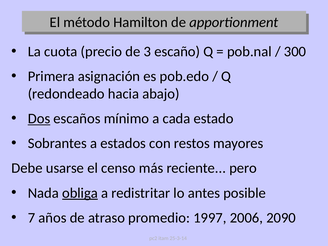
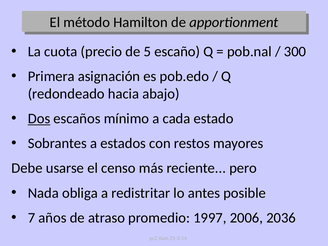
3: 3 -> 5
obliga underline: present -> none
2090: 2090 -> 2036
